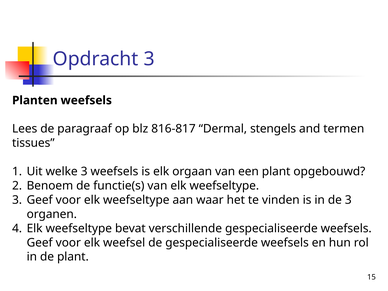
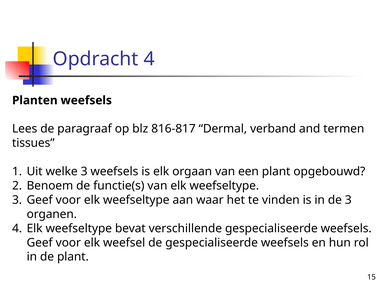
Opdracht 3: 3 -> 4
stengels: stengels -> verband
